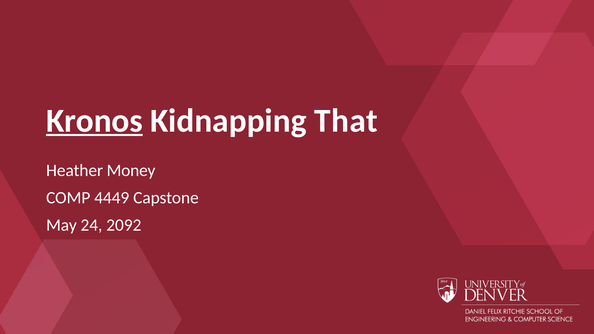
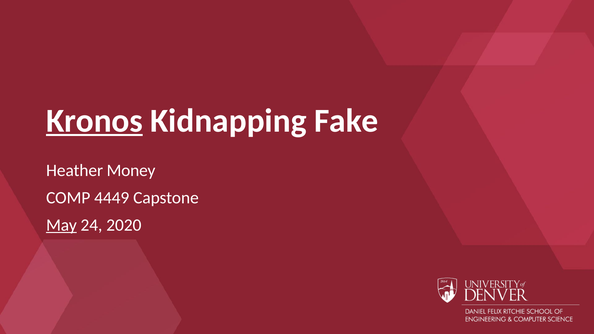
That: That -> Fake
May underline: none -> present
2092: 2092 -> 2020
